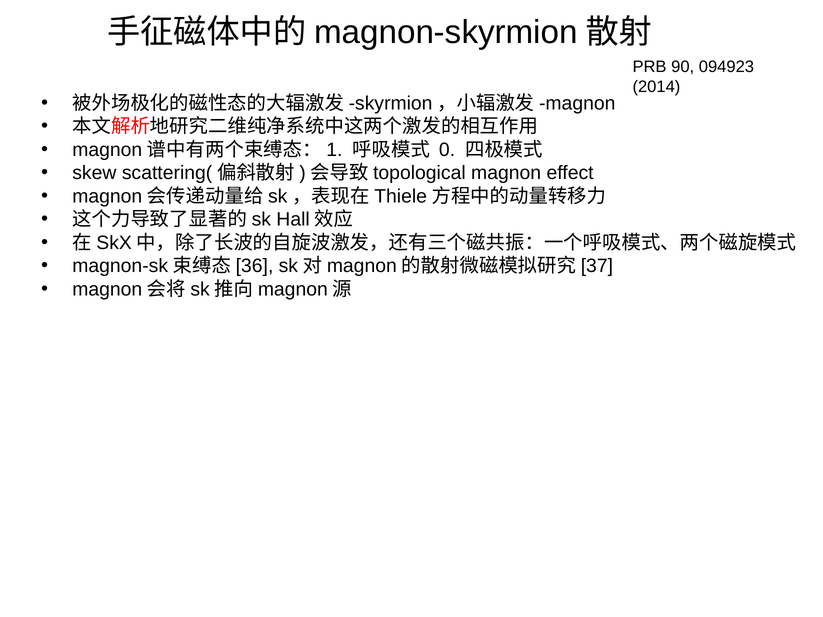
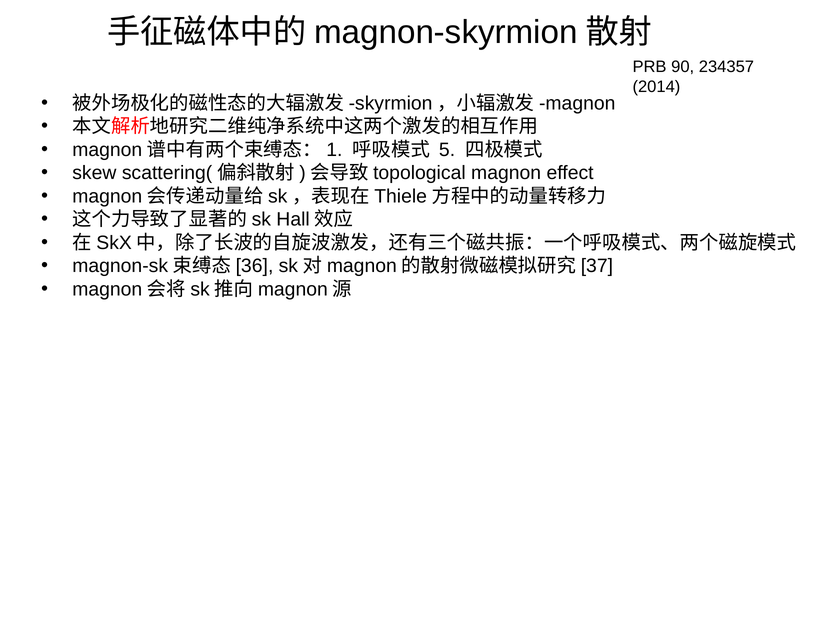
094923: 094923 -> 234357
0: 0 -> 5
